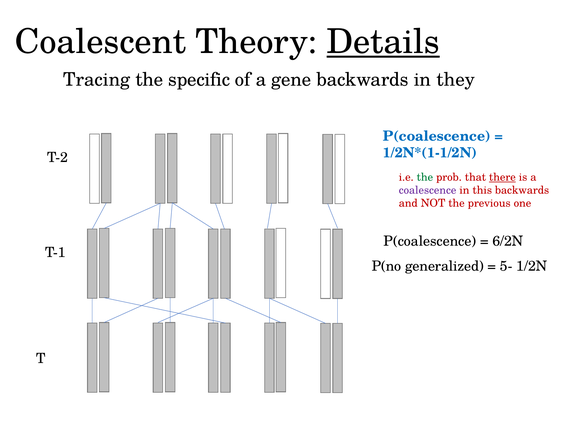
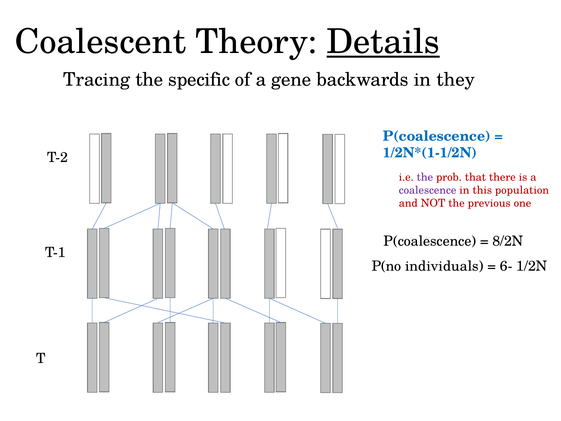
the at (425, 177) colour: green -> purple
there underline: present -> none
this backwards: backwards -> population
6/2N: 6/2N -> 8/2N
generalized: generalized -> individuals
5-: 5- -> 6-
